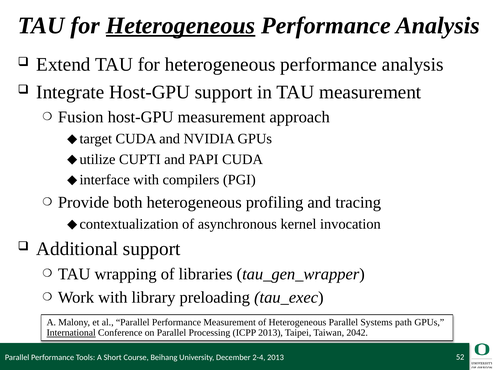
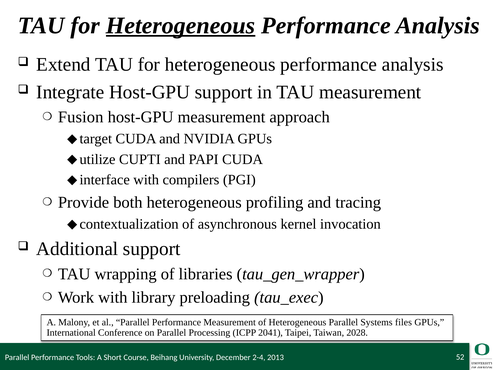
path: path -> files
International underline: present -> none
ICPP 2013: 2013 -> 2041
2042: 2042 -> 2028
